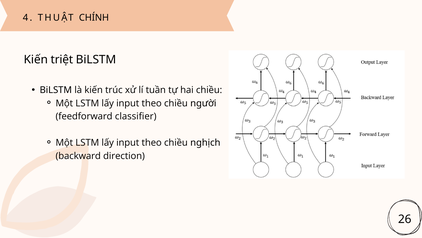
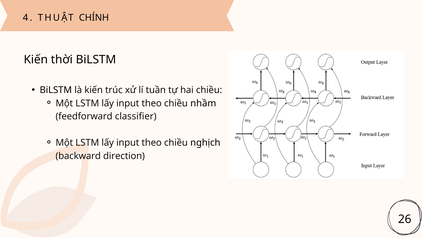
triệt: triệt -> thời
người: người -> nhầm
